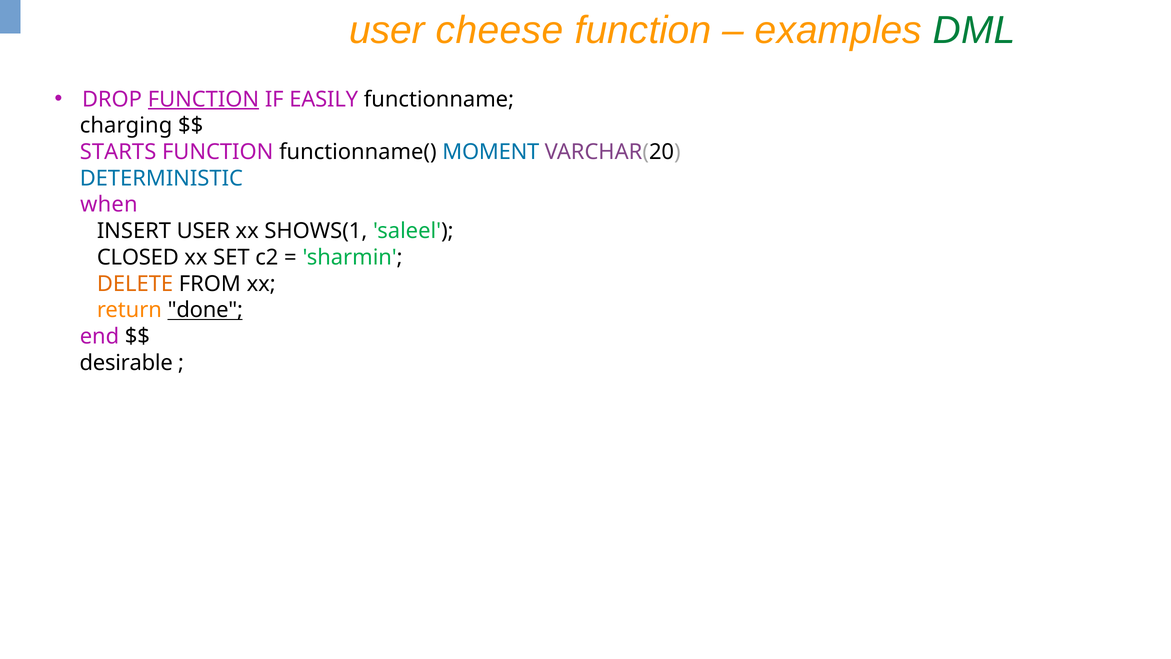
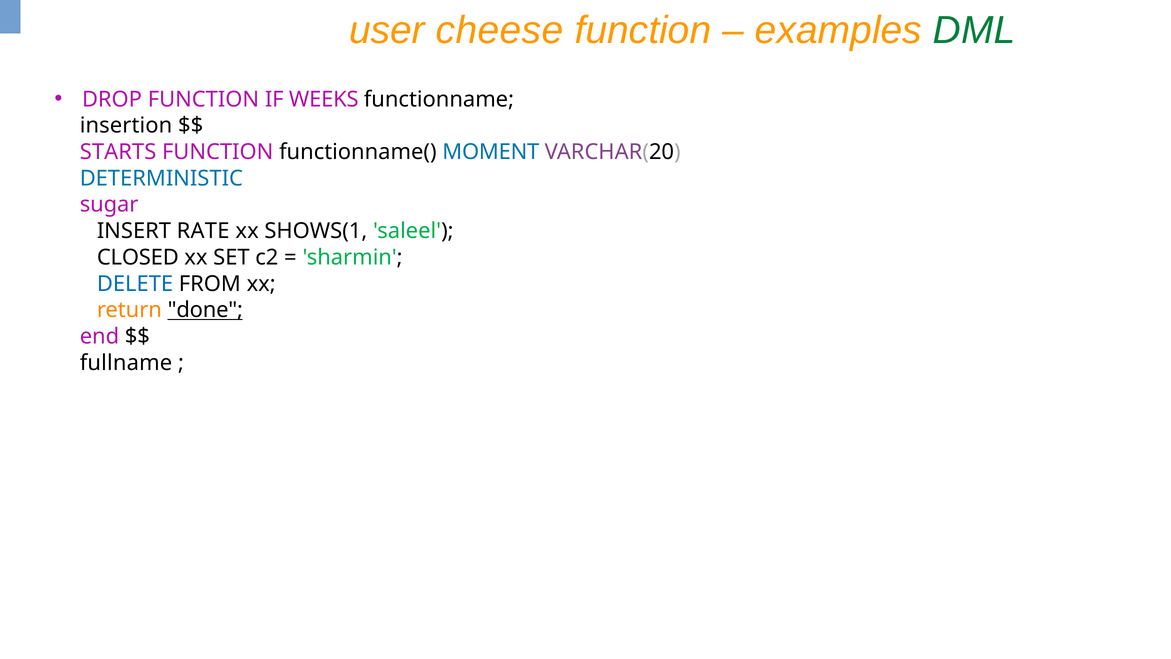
FUNCTION at (203, 99) underline: present -> none
EASILY: EASILY -> WEEKS
charging: charging -> insertion
when: when -> sugar
INSERT USER: USER -> RATE
DELETE colour: orange -> blue
desirable: desirable -> fullname
